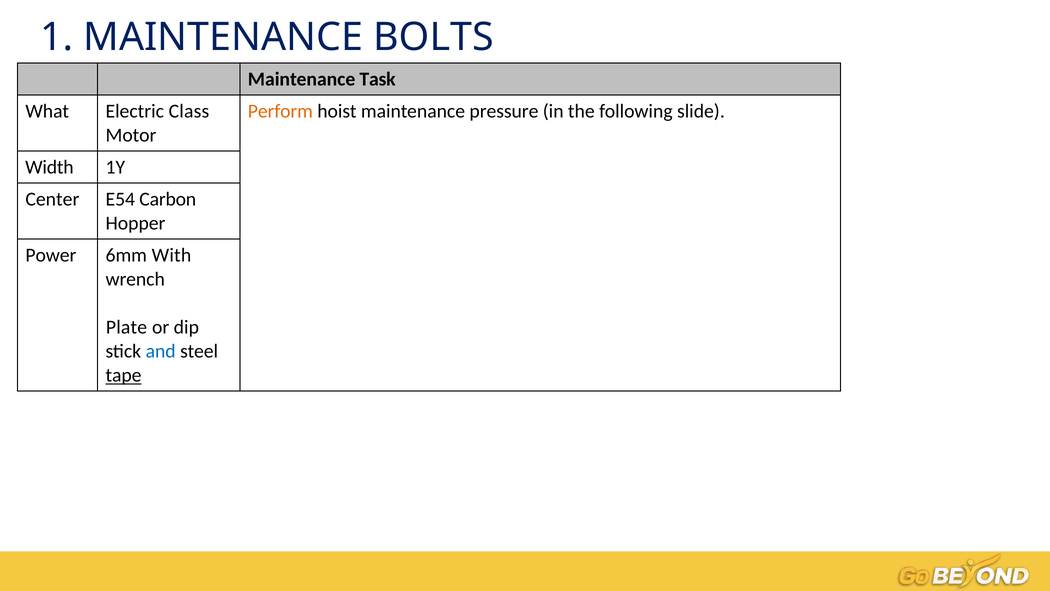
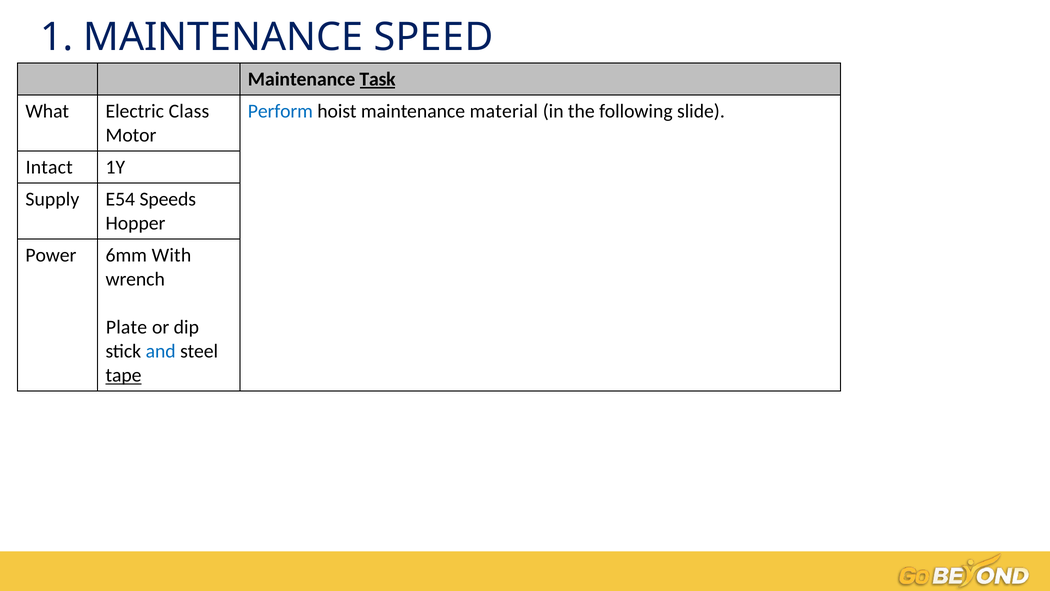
BOLTS: BOLTS -> SPEED
Task underline: none -> present
Perform colour: orange -> blue
pressure: pressure -> material
Width: Width -> Intact
Center: Center -> Supply
Carbon: Carbon -> Speeds
